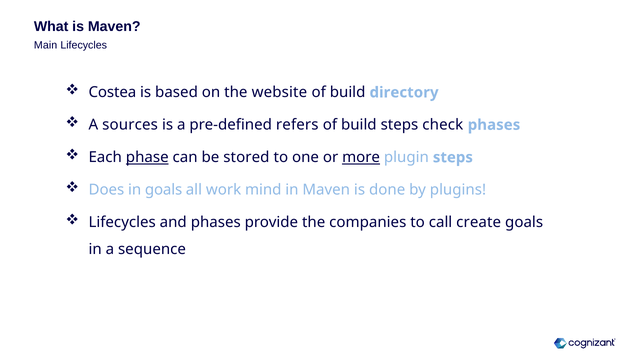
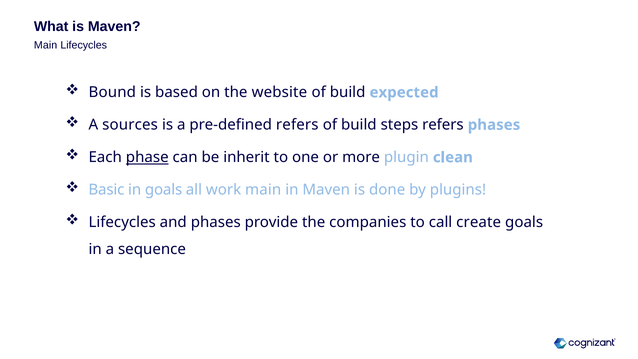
Costea: Costea -> Bound
directory: directory -> expected
steps check: check -> refers
stored: stored -> inherit
more underline: present -> none
plugin steps: steps -> clean
Does: Does -> Basic
work mind: mind -> main
